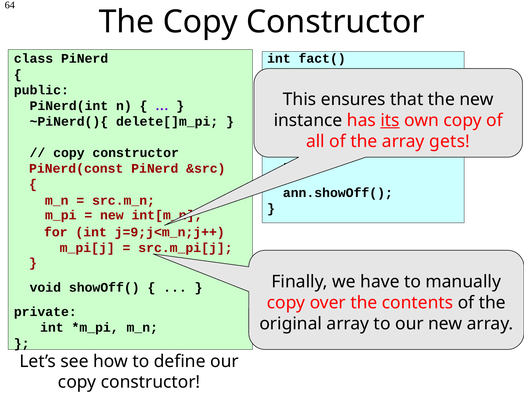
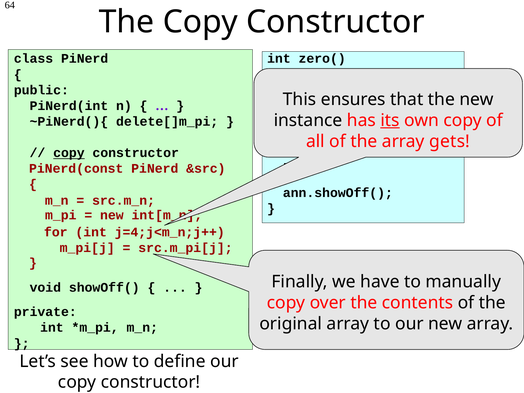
fact(: fact( -> zero(
copy at (69, 153) underline: none -> present
j=9;j<m_n;j++: j=9;j<m_n;j++ -> j=4;j<m_n;j++
